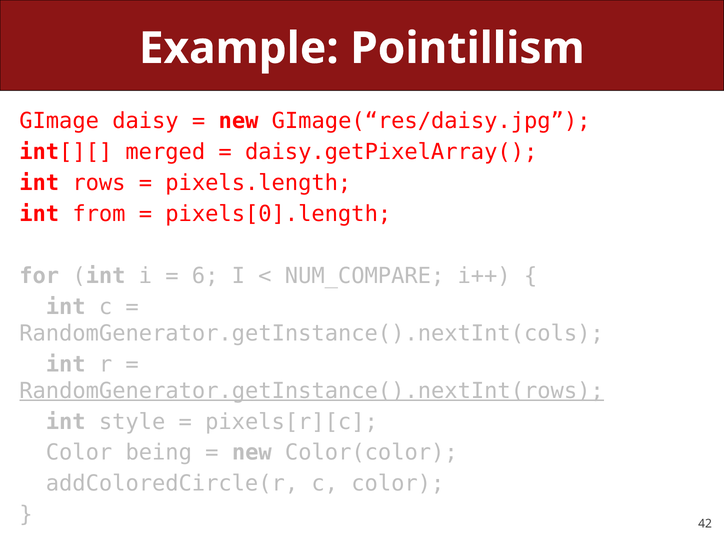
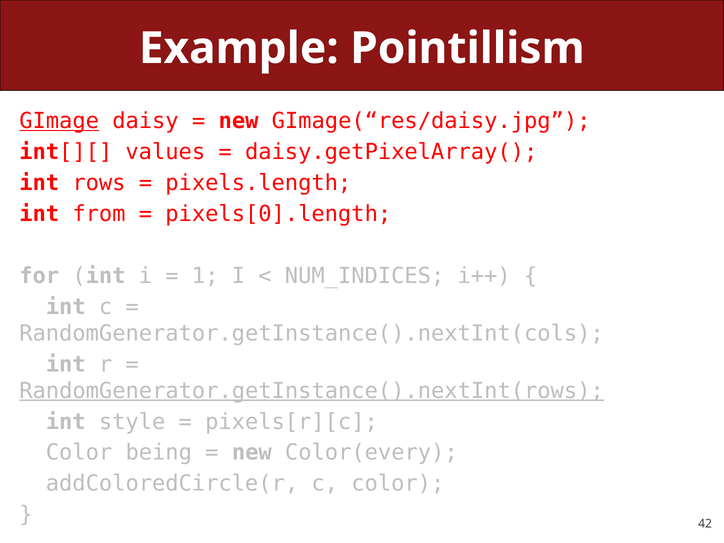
GImage underline: none -> present
merged: merged -> values
6: 6 -> 1
NUM_COMPARE: NUM_COMPARE -> NUM_INDICES
Color(color: Color(color -> Color(every
